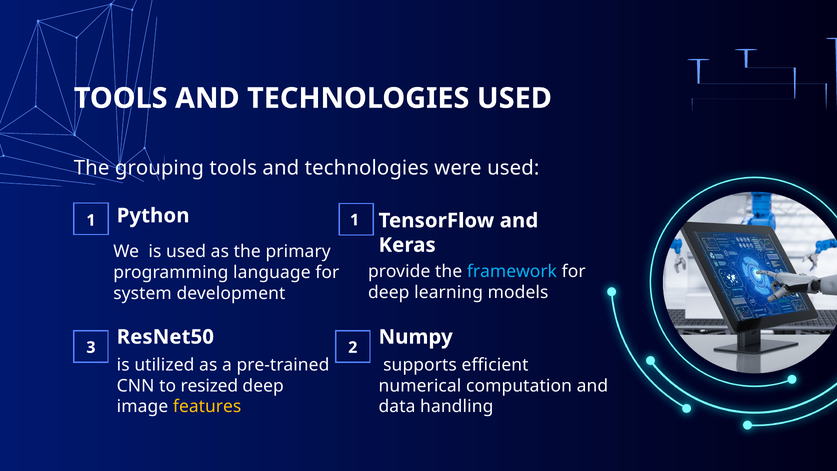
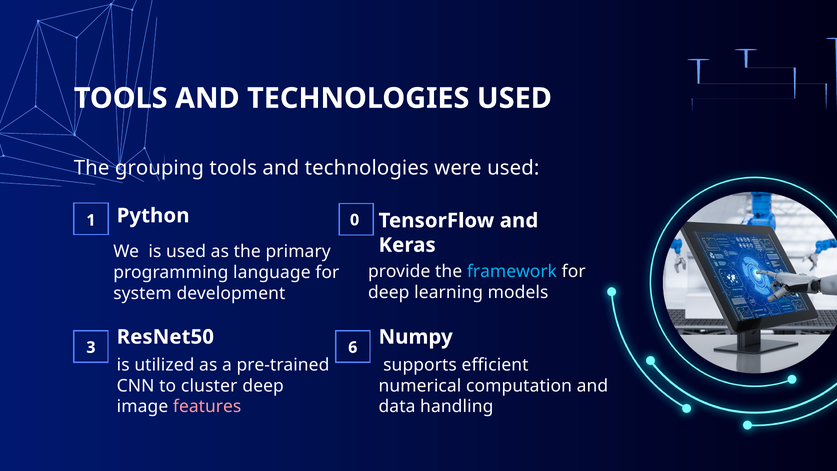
1 1: 1 -> 0
2: 2 -> 6
resized: resized -> cluster
features colour: yellow -> pink
